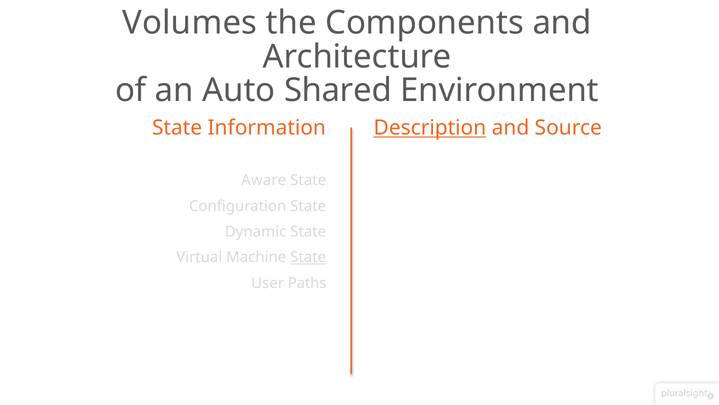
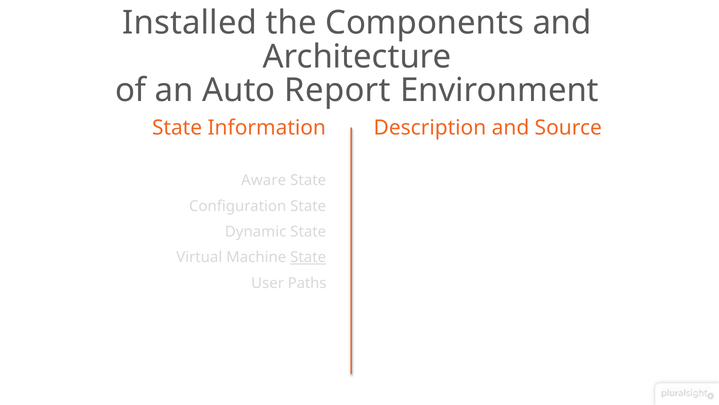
Volumes: Volumes -> Installed
Shared: Shared -> Report
Description underline: present -> none
